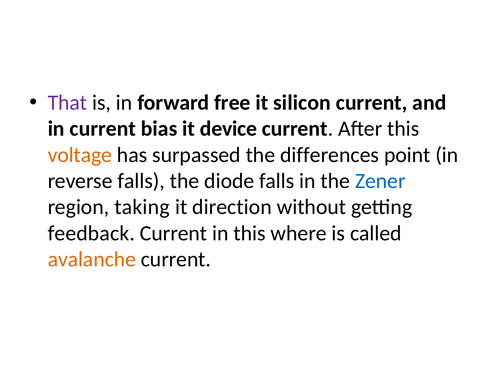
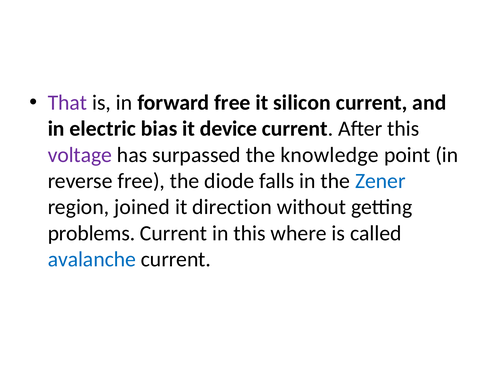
in current: current -> electric
voltage colour: orange -> purple
differences: differences -> knowledge
reverse falls: falls -> free
taking: taking -> joined
feedback: feedback -> problems
avalanche colour: orange -> blue
